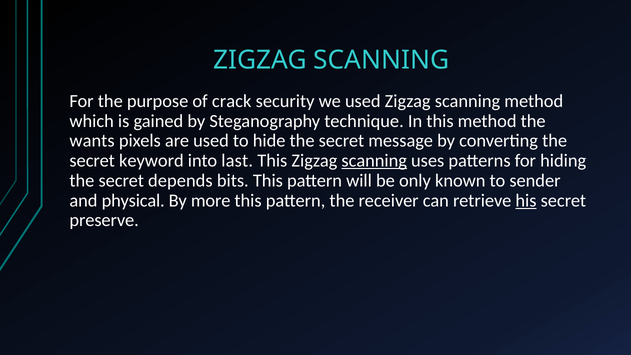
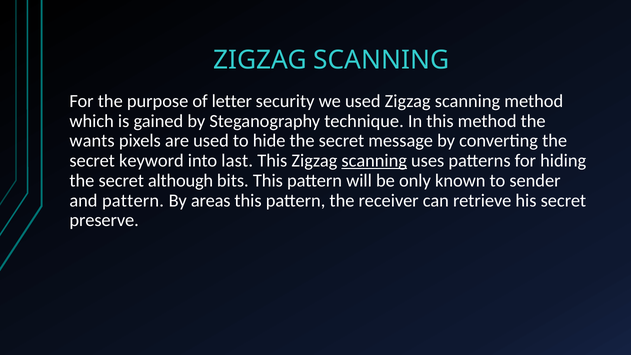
crack: crack -> letter
depends: depends -> although
and physical: physical -> pattern
more: more -> areas
his underline: present -> none
